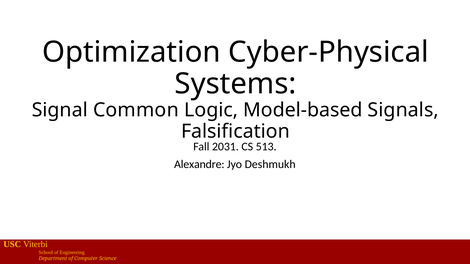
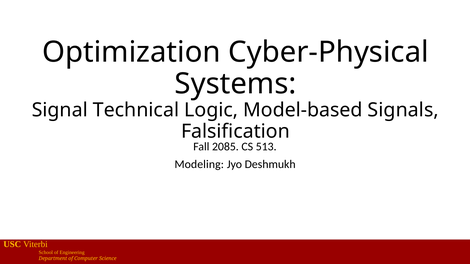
Common: Common -> Technical
2031: 2031 -> 2085
Alexandre: Alexandre -> Modeling
